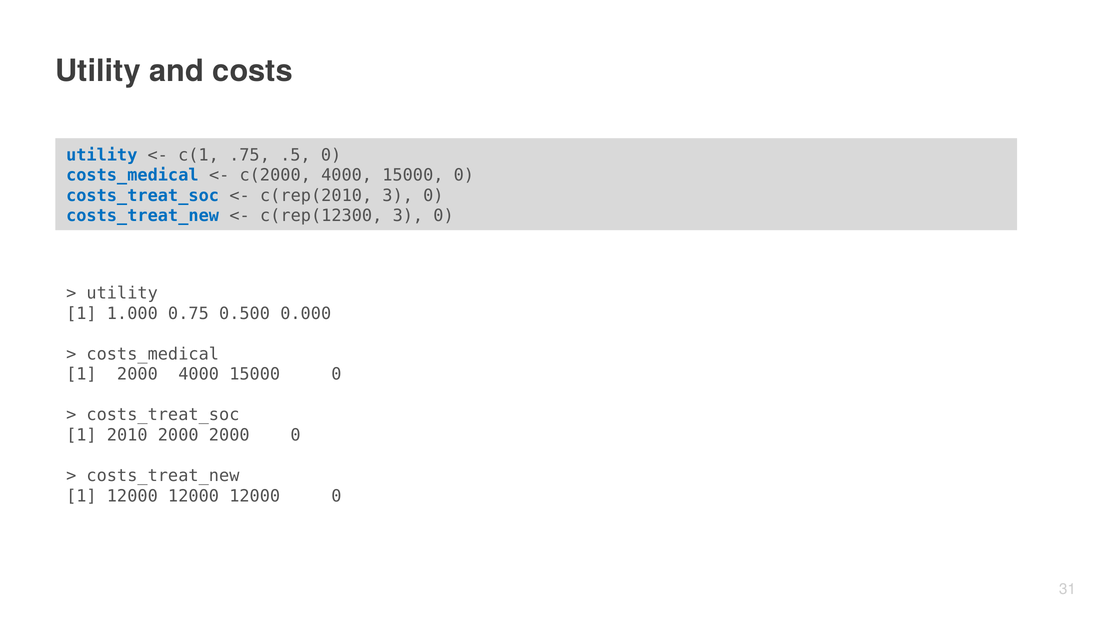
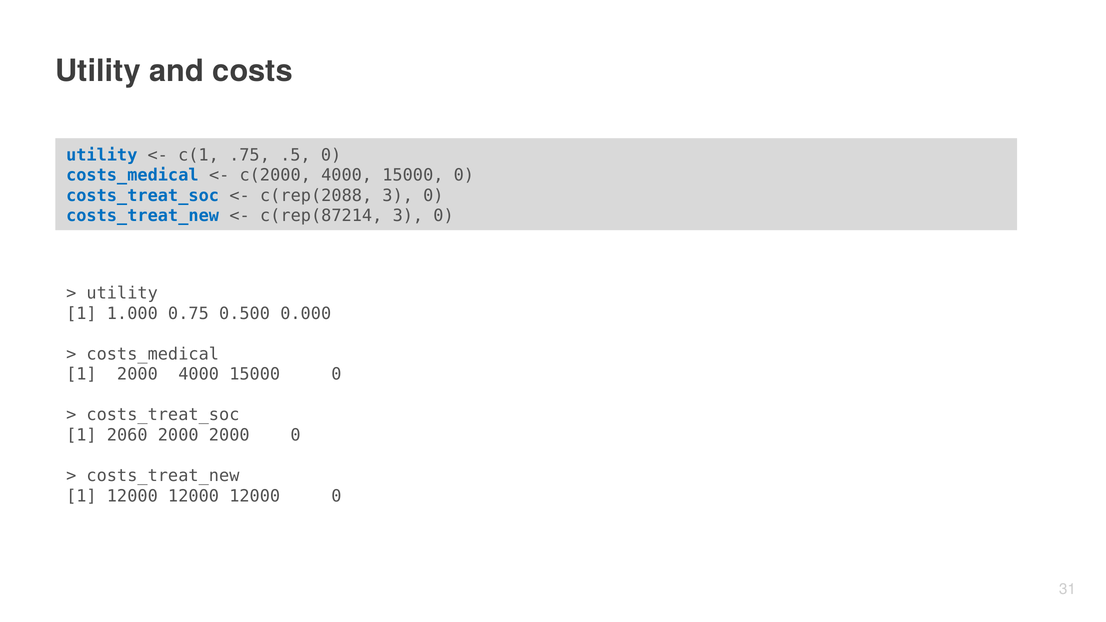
c(rep(2010: c(rep(2010 -> c(rep(2088
c(rep(12300: c(rep(12300 -> c(rep(87214
2010: 2010 -> 2060
